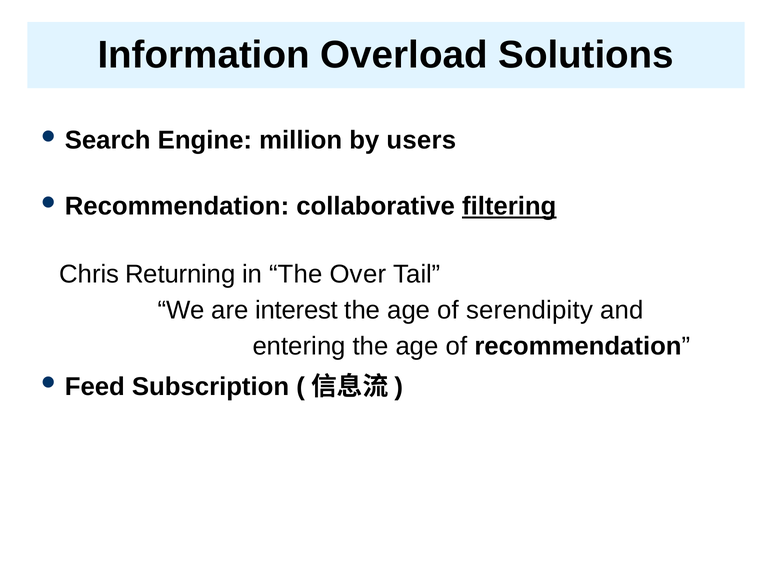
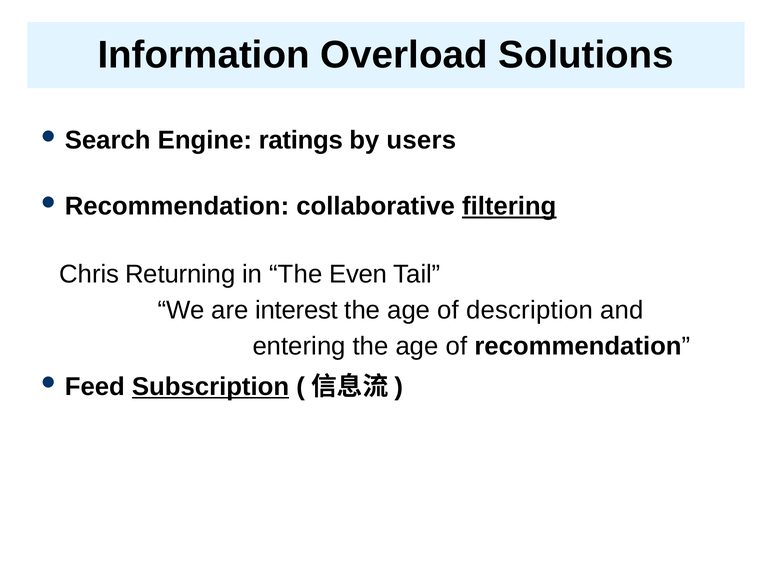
million: million -> ratings
Over: Over -> Even
serendipity: serendipity -> description
Subscription underline: none -> present
